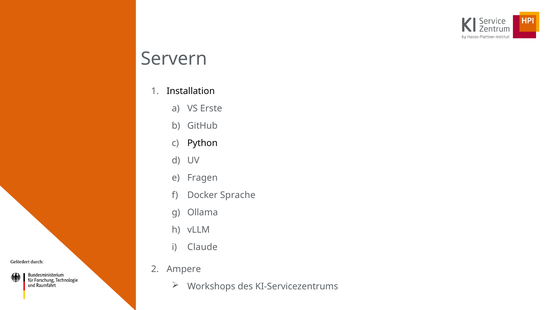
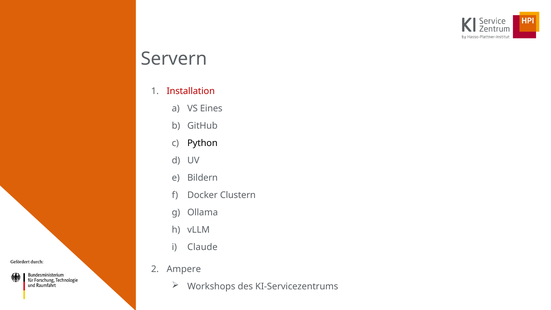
Installation colour: black -> red
Erste: Erste -> Eines
Fragen: Fragen -> Bildern
Sprache: Sprache -> Clustern
